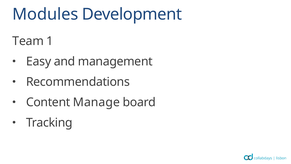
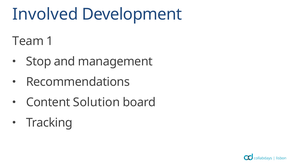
Modules: Modules -> Involved
Easy: Easy -> Stop
Manage: Manage -> Solution
